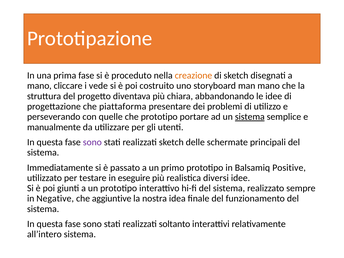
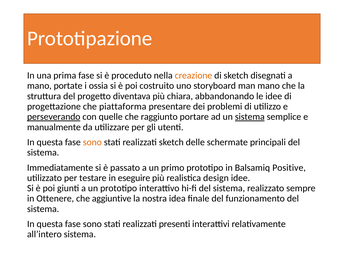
cliccare: cliccare -> portate
vede: vede -> ossia
perseverando underline: none -> present
che prototipo: prototipo -> raggiunto
sono at (92, 142) colour: purple -> orange
diversi: diversi -> design
Negative: Negative -> Ottenere
soltanto: soltanto -> presenti
